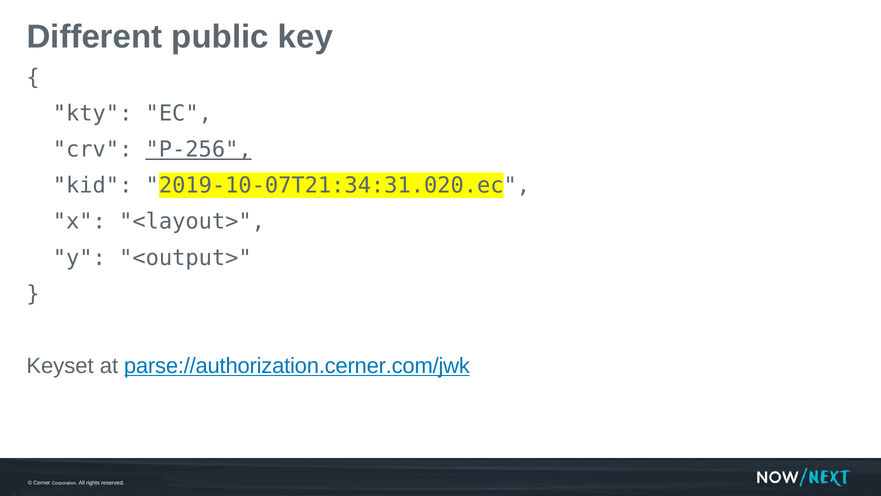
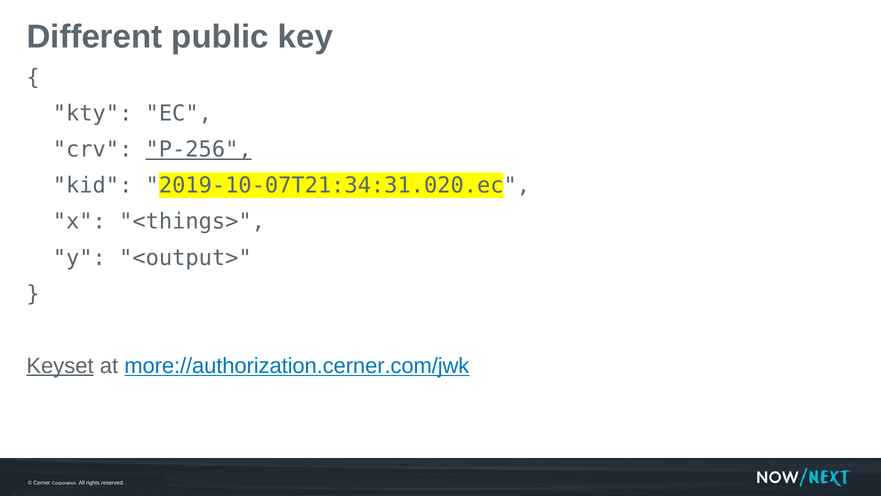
<layout>: <layout> -> <things>
Keyset underline: none -> present
parse://authorization.cerner.com/jwk: parse://authorization.cerner.com/jwk -> more://authorization.cerner.com/jwk
